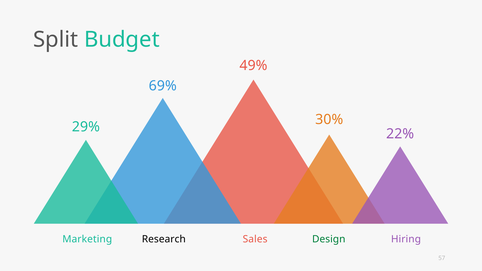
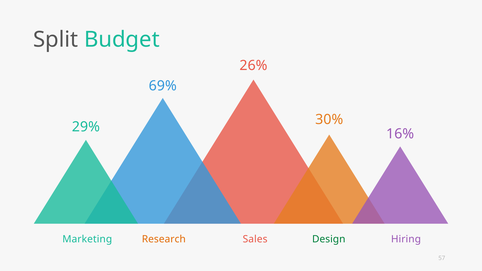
49%: 49% -> 26%
22%: 22% -> 16%
Research colour: black -> orange
